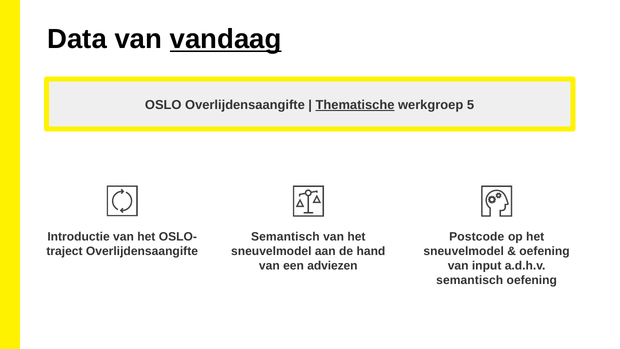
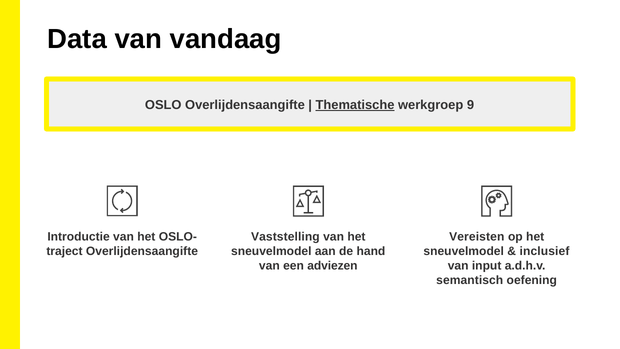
vandaag underline: present -> none
5: 5 -> 9
Semantisch at (285, 237): Semantisch -> Vaststelling
Postcode: Postcode -> Vereisten
oefening at (545, 251): oefening -> inclusief
